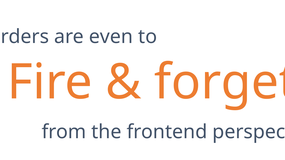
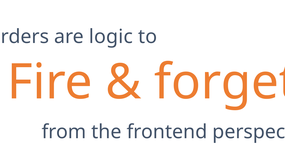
even: even -> logic
